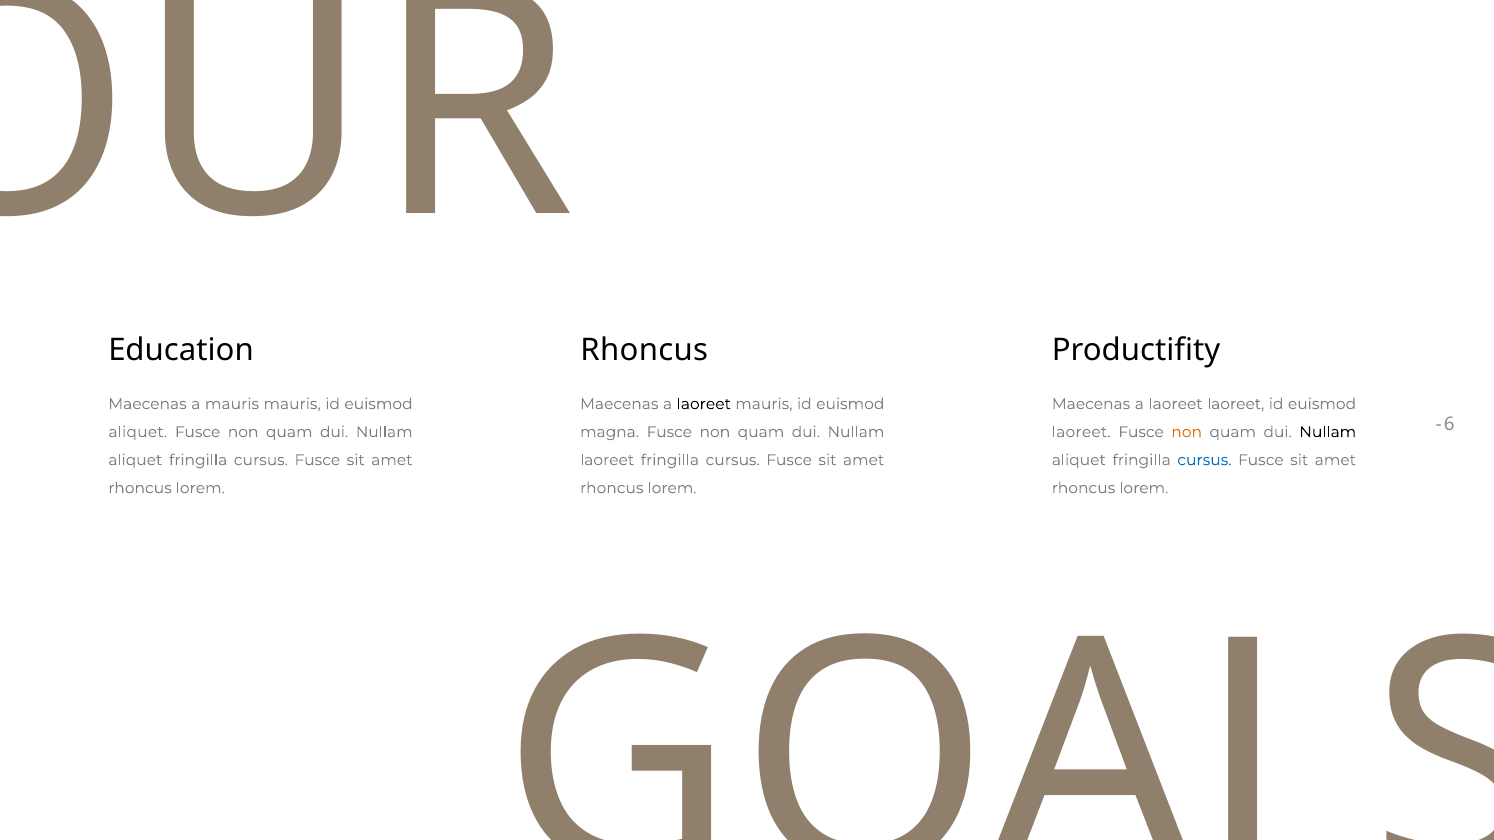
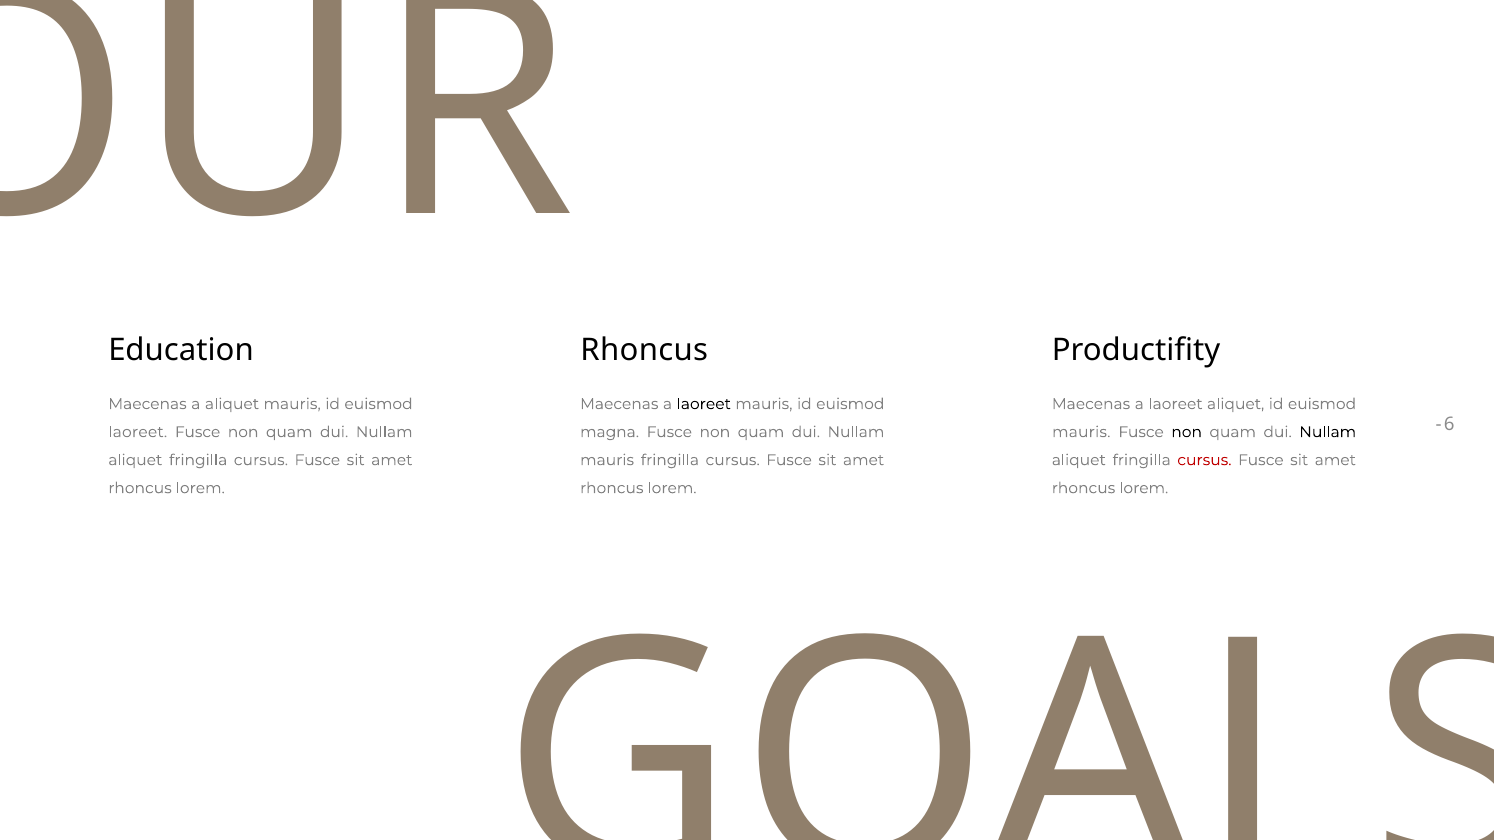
a mauris: mauris -> aliquet
laoreet laoreet: laoreet -> aliquet
aliquet at (138, 432): aliquet -> laoreet
laoreet at (1081, 432): laoreet -> mauris
non at (1187, 432) colour: orange -> black
laoreet at (607, 460): laoreet -> mauris
cursus at (1204, 460) colour: blue -> red
